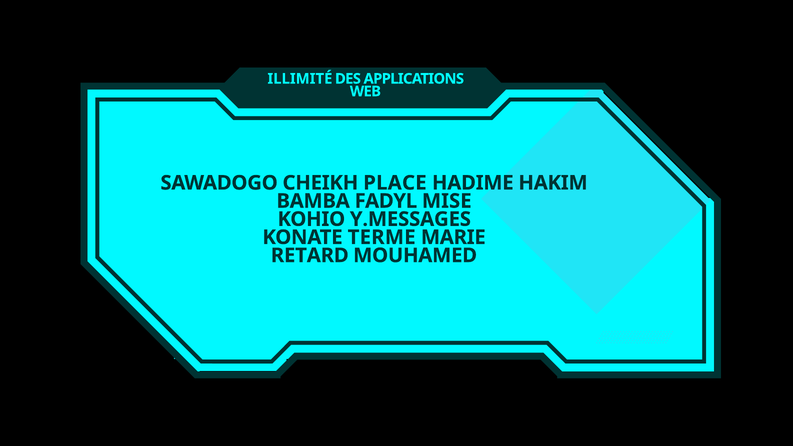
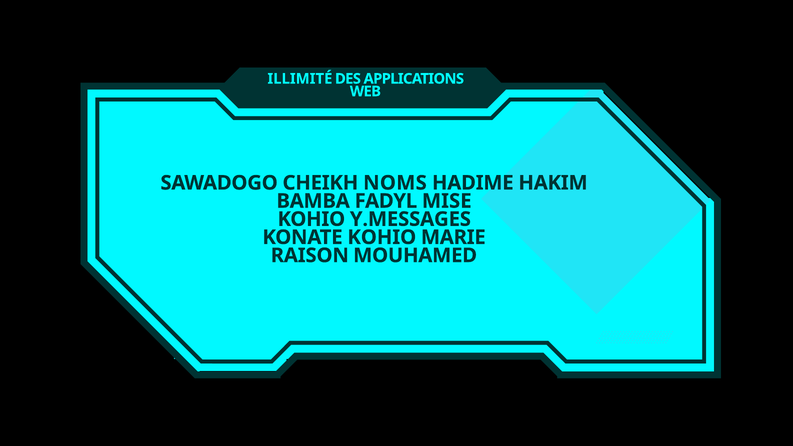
PLACE: PLACE -> NOMS
KONATE TERME: TERME -> KOHIO
RETARD: RETARD -> RAISON
